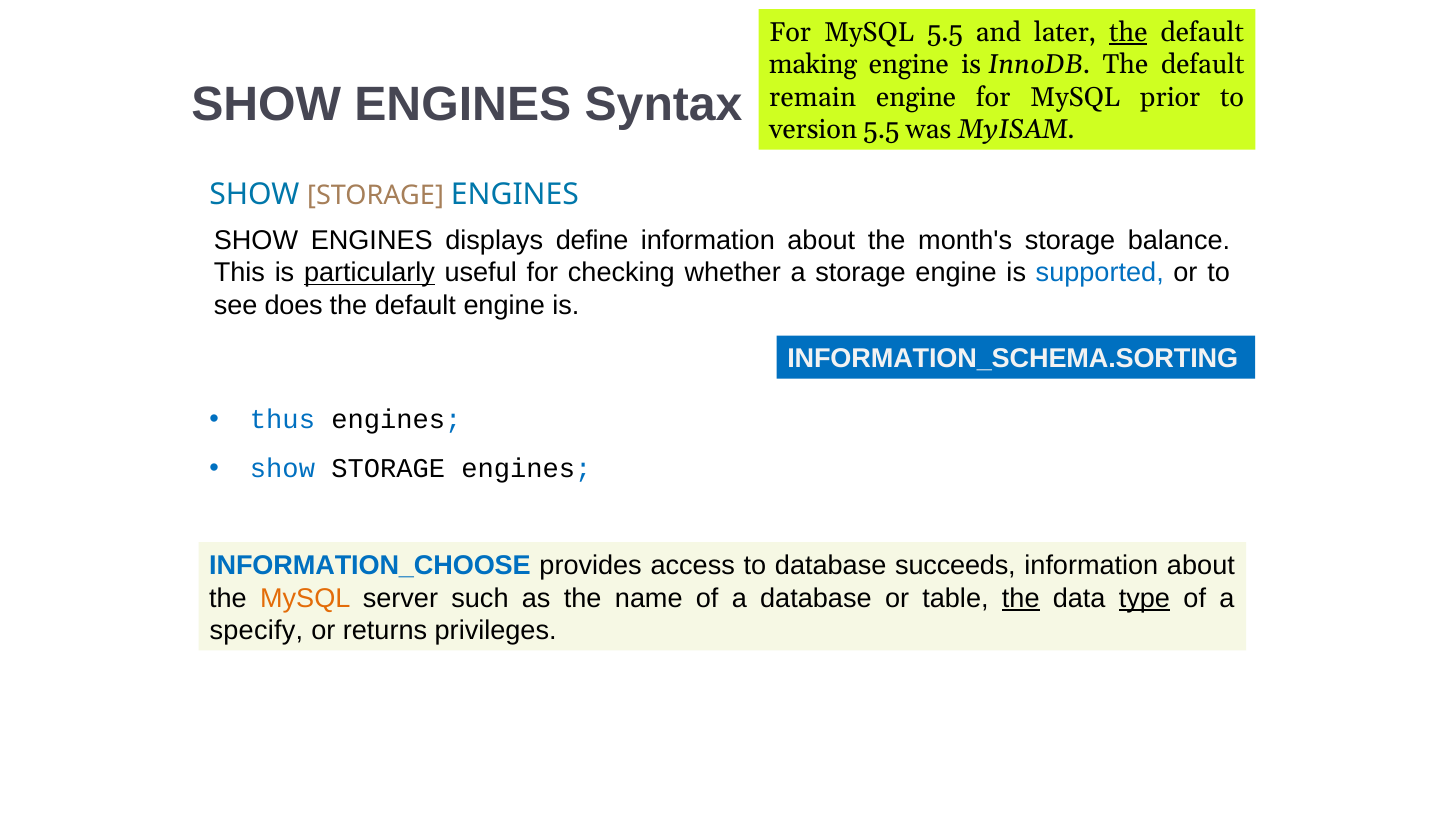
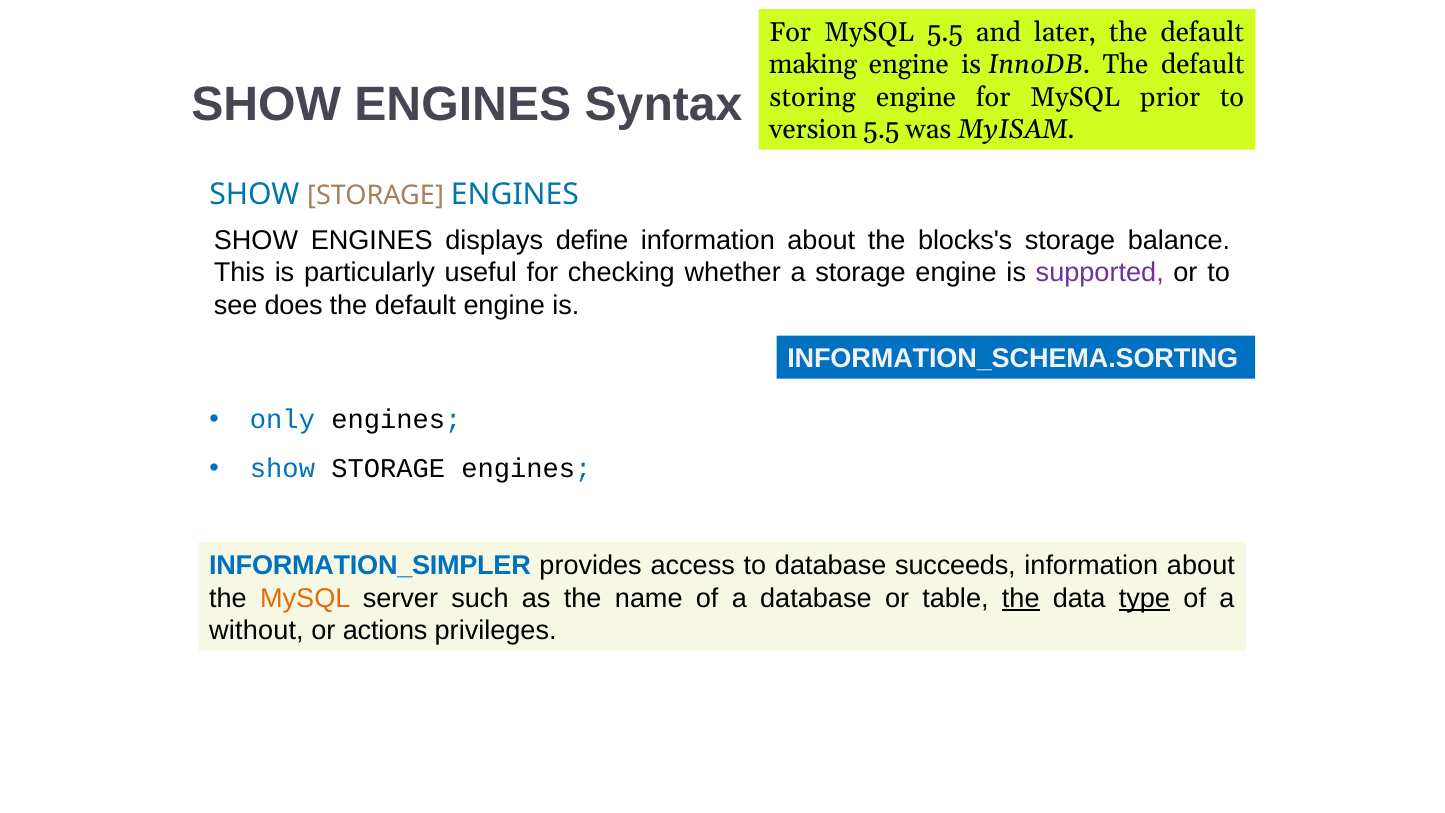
the at (1128, 32) underline: present -> none
remain: remain -> storing
month's: month's -> blocks's
particularly underline: present -> none
supported colour: blue -> purple
thus: thus -> only
INFORMATION_CHOOSE: INFORMATION_CHOOSE -> INFORMATION_SIMPLER
specify: specify -> without
returns: returns -> actions
